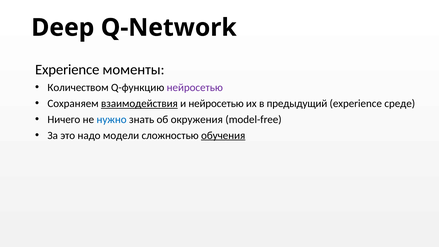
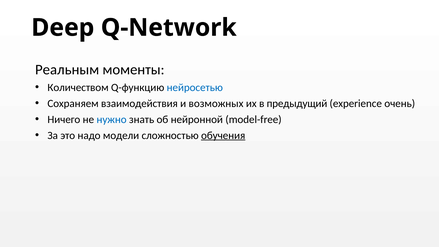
Experience at (67, 70): Experience -> Реальным
нейросетью at (195, 88) colour: purple -> blue
взаимодействия underline: present -> none
и нейросетью: нейросетью -> возможных
среде: среде -> очень
окружения: окружения -> нейронной
